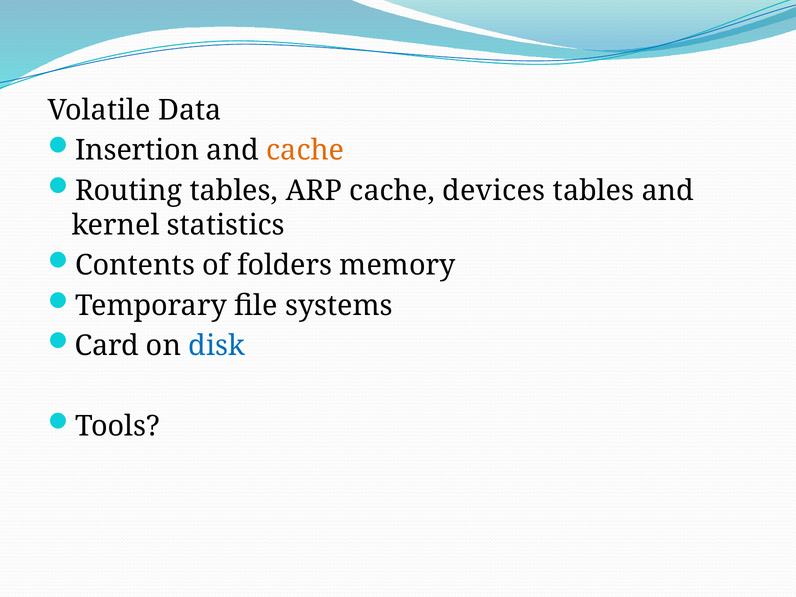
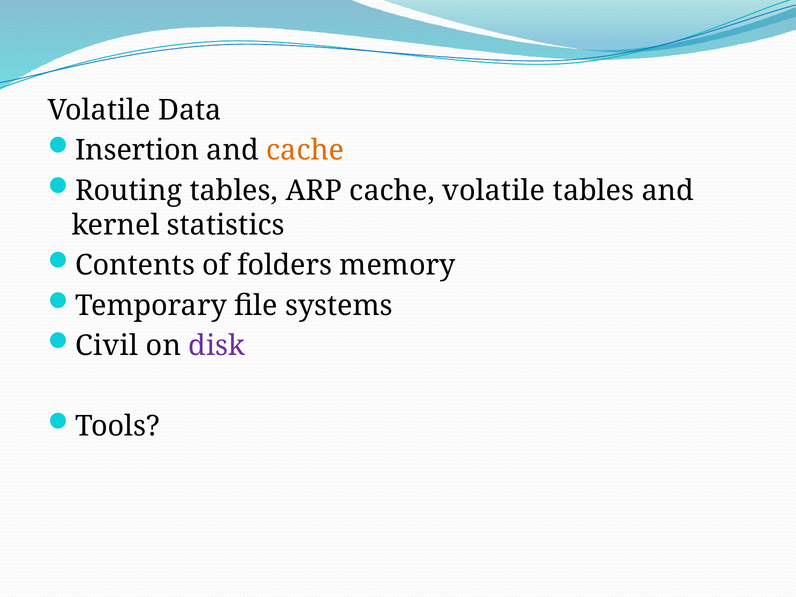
cache devices: devices -> volatile
Card: Card -> Civil
disk colour: blue -> purple
